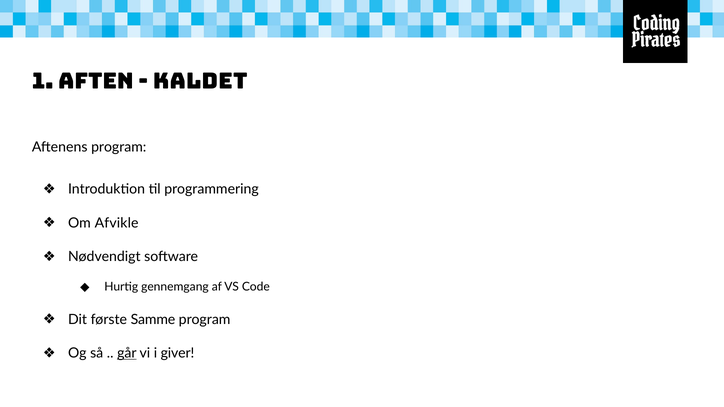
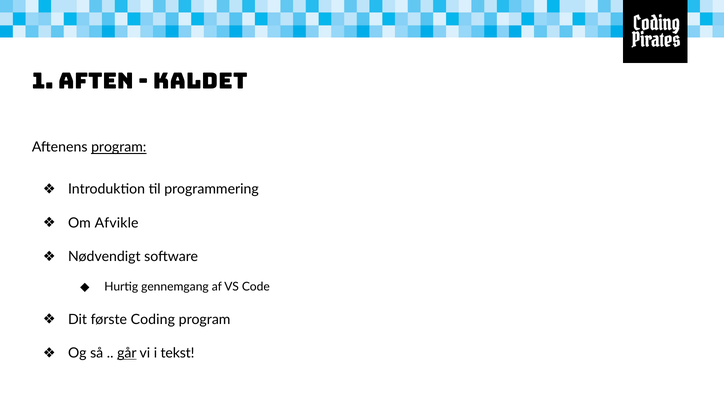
program at (119, 147) underline: none -> present
Samme: Samme -> Coding
giver: giver -> tekst
